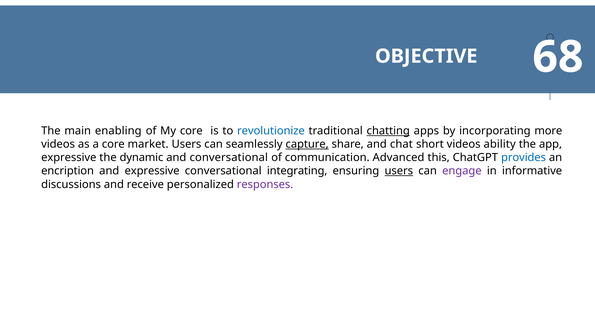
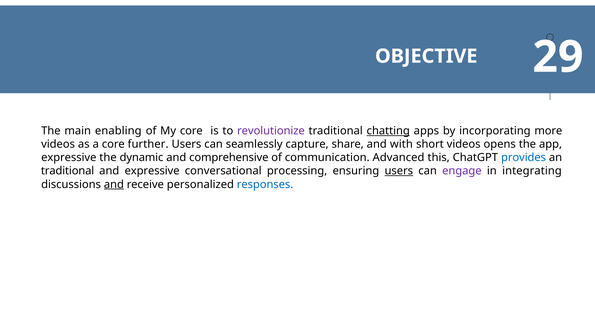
68: 68 -> 29
revolutionize colour: blue -> purple
market: market -> further
capture underline: present -> none
chat: chat -> with
ability: ability -> opens
and conversational: conversational -> comprehensive
encription at (68, 171): encription -> traditional
integrating: integrating -> processing
informative: informative -> integrating
and at (114, 185) underline: none -> present
responses colour: purple -> blue
